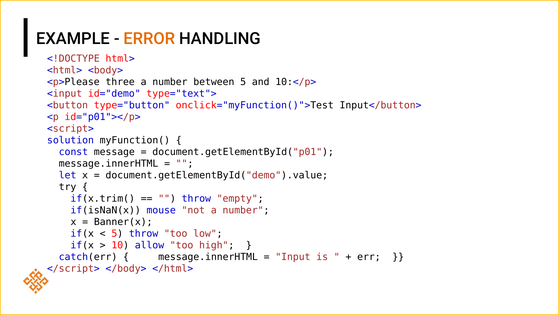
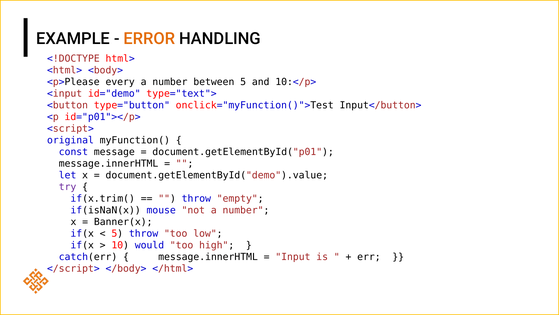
three: three -> every
solution: solution -> original
try colour: black -> purple
allow: allow -> would
